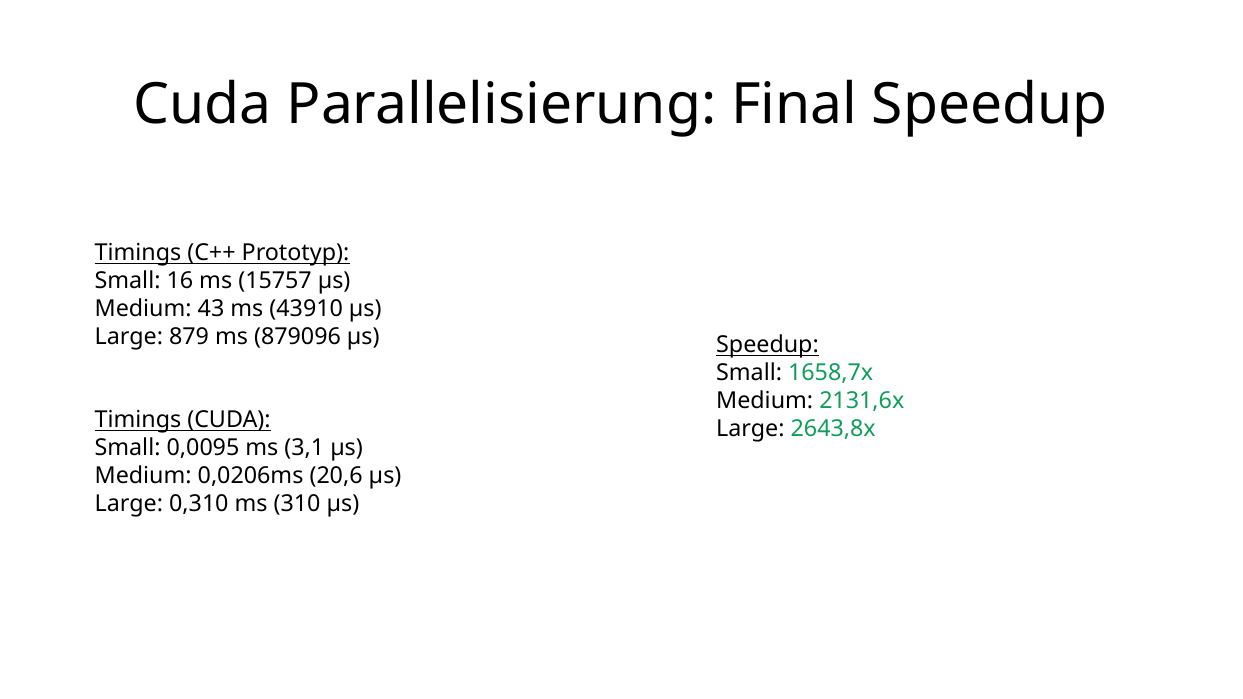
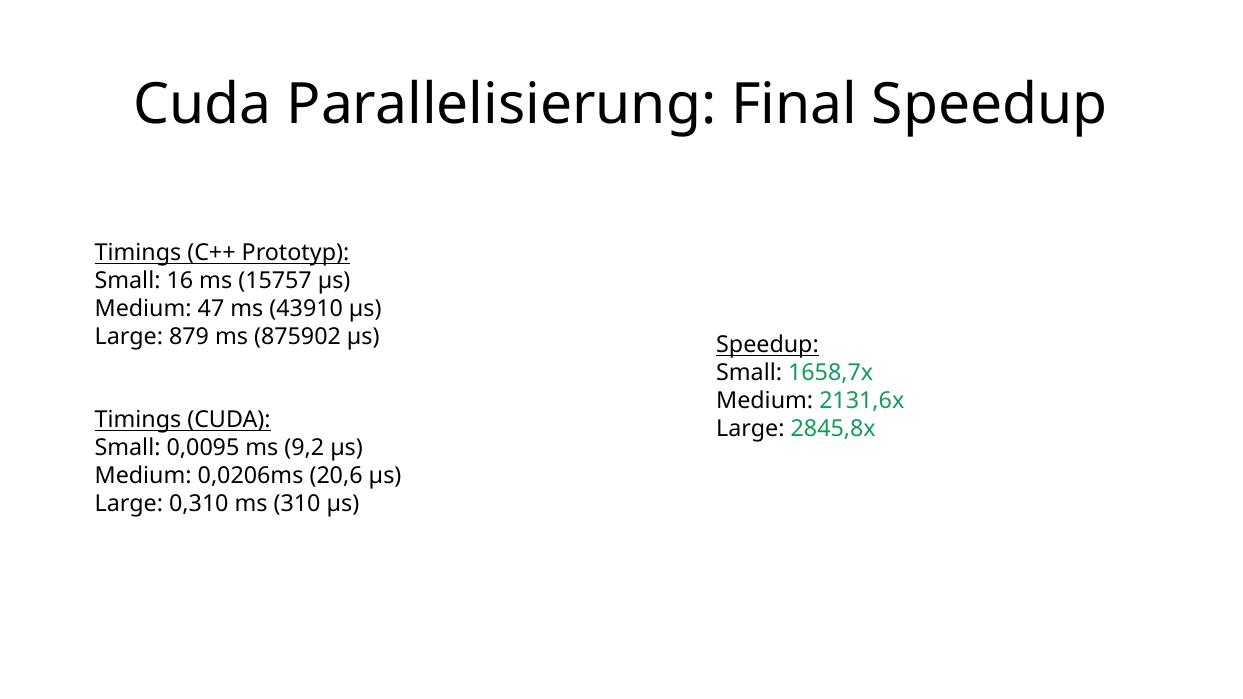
43: 43 -> 47
879096: 879096 -> 875902
2643,8x: 2643,8x -> 2845,8x
3,1: 3,1 -> 9,2
